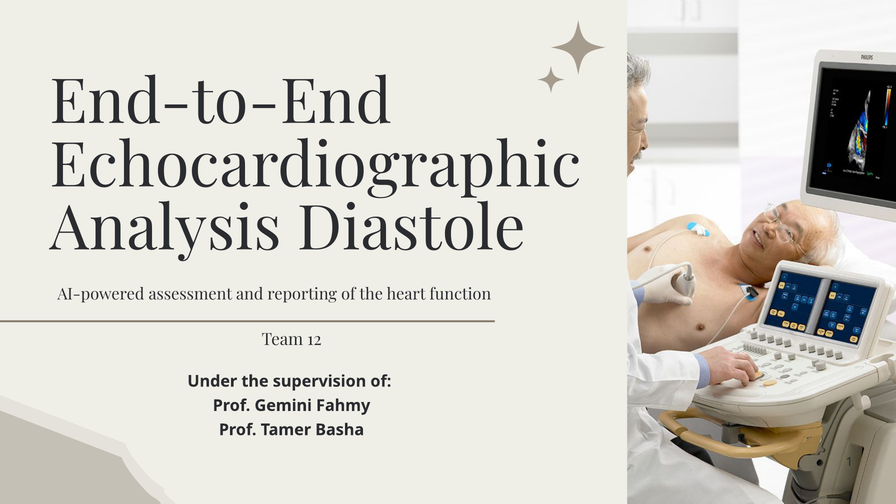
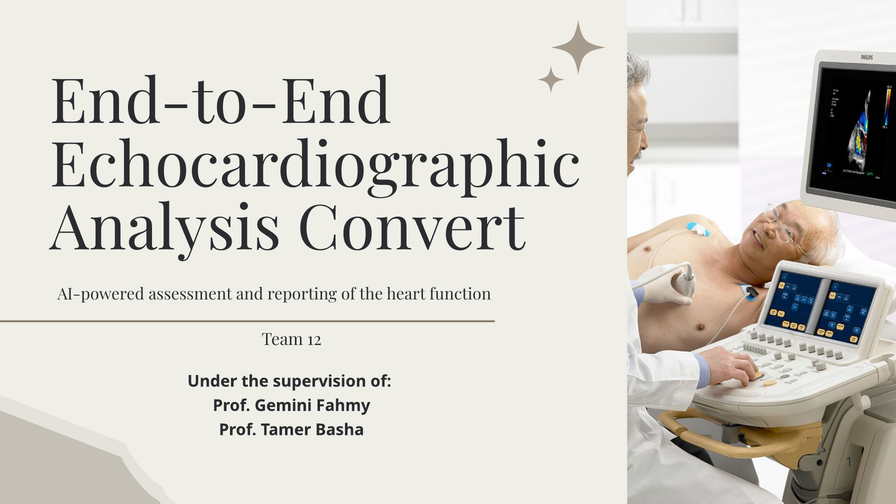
Diastole: Diastole -> Convert
